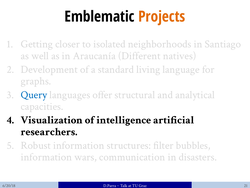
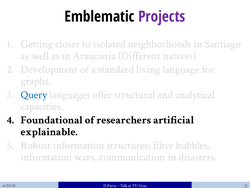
Projects colour: orange -> purple
Visualization: Visualization -> Foundational
intelligence: intelligence -> researchers
researchers: researchers -> explainable
